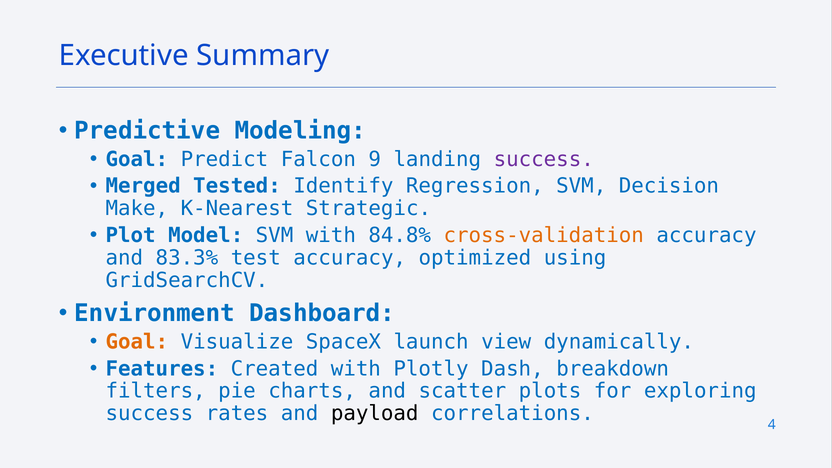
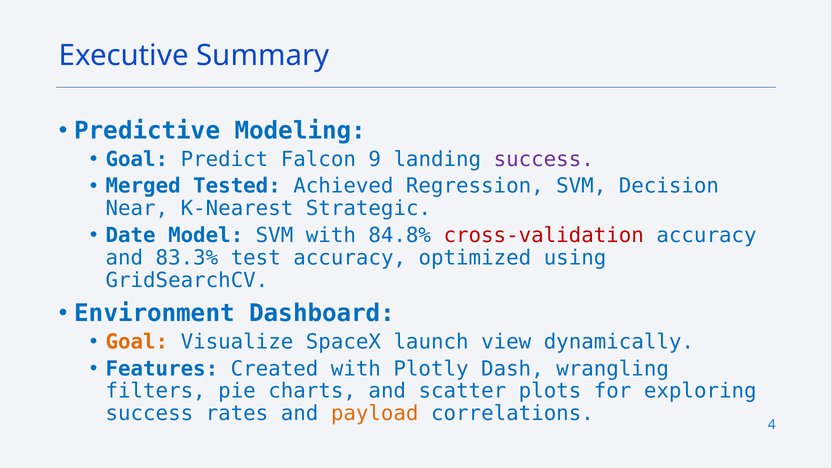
Identify: Identify -> Achieved
Make: Make -> Near
Plot: Plot -> Date
cross-validation colour: orange -> red
breakdown: breakdown -> wrangling
payload colour: black -> orange
